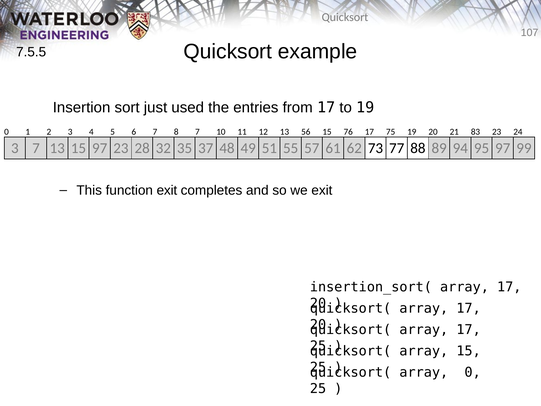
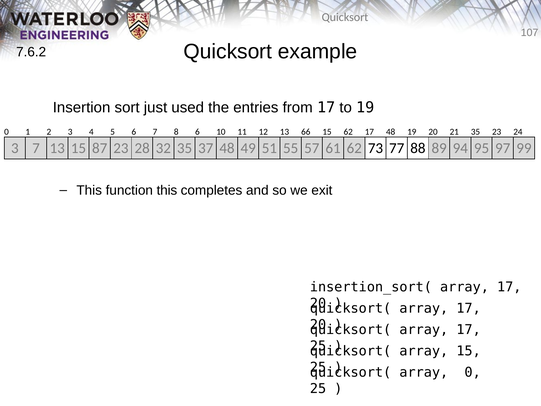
7.5.5: 7.5.5 -> 7.6.2
8 7: 7 -> 6
56: 56 -> 66
15 76: 76 -> 62
17 75: 75 -> 48
21 83: 83 -> 35
15 97: 97 -> 87
function exit: exit -> this
